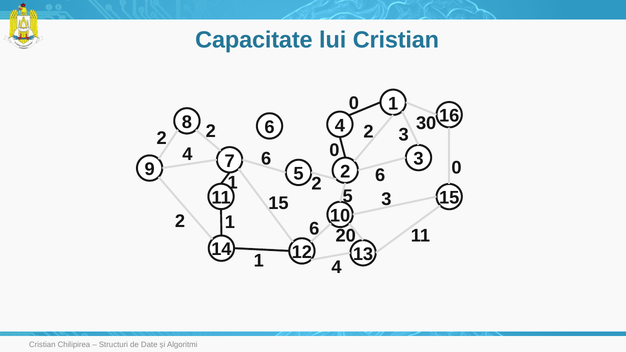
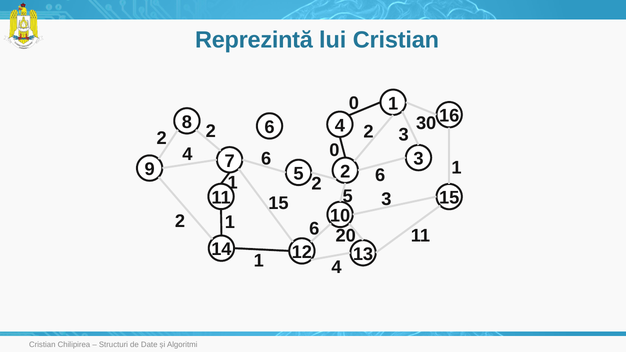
Capacitate: Capacitate -> Reprezintă
0 at (457, 168): 0 -> 1
